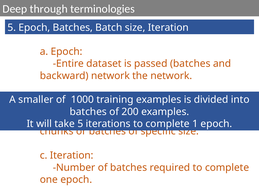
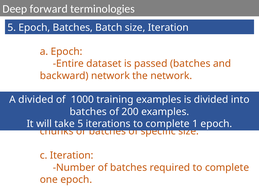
through: through -> forward
A smaller: smaller -> divided
